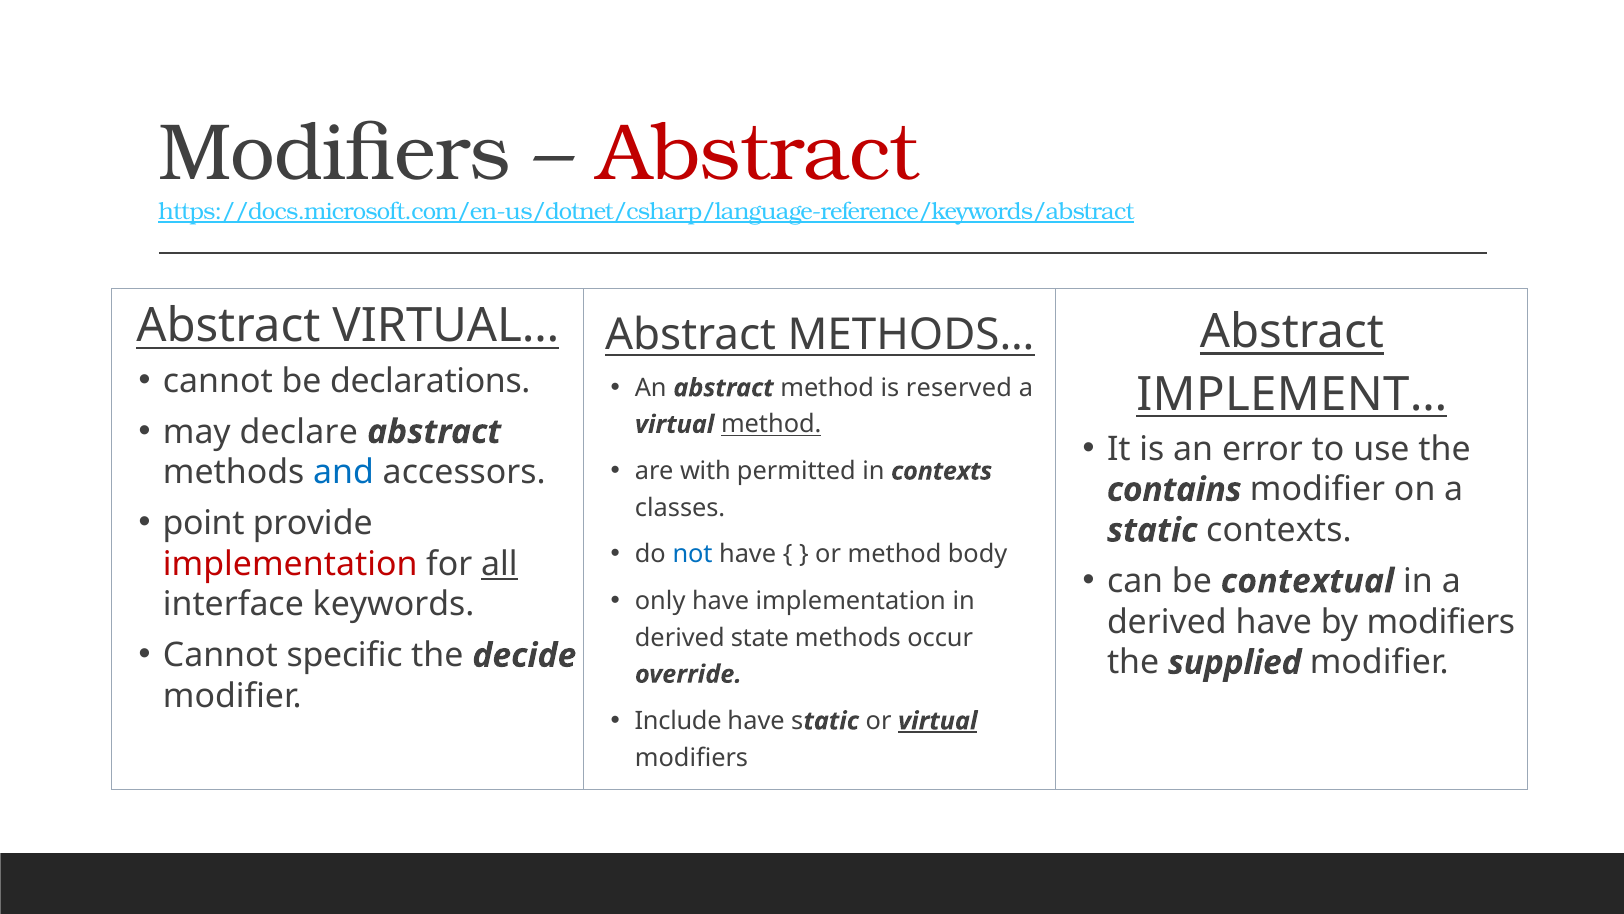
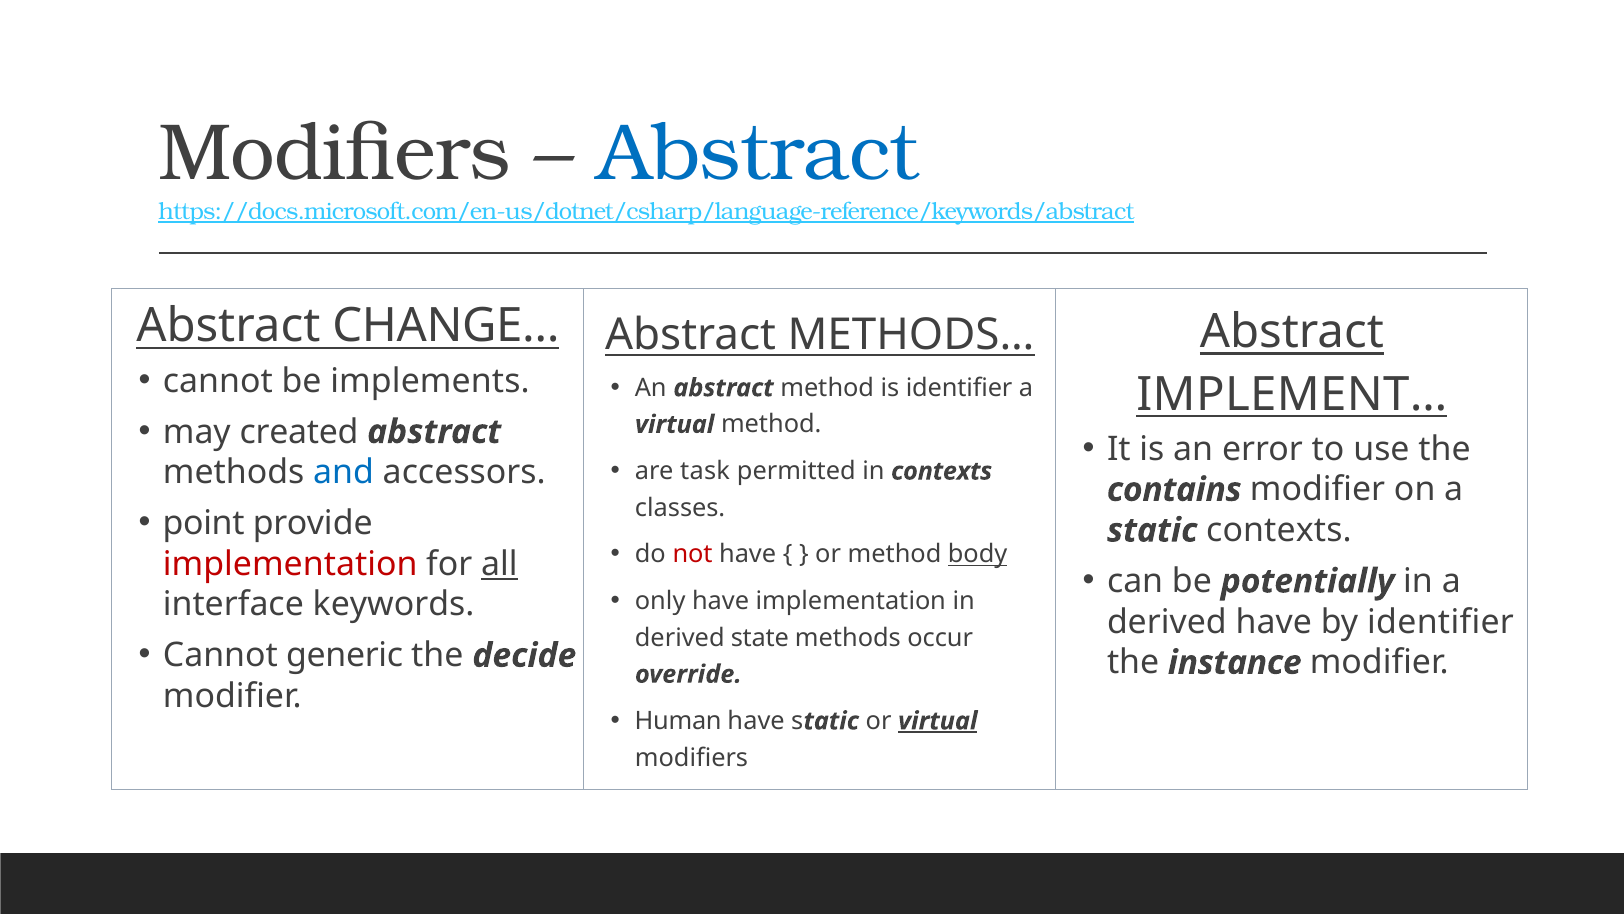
Abstract at (759, 153) colour: red -> blue
VIRTUAL…: VIRTUAL… -> CHANGE…
declarations: declarations -> implements
is reserved: reserved -> identifier
declare: declare -> created
method at (771, 424) underline: present -> none
with: with -> task
not colour: blue -> red
body underline: none -> present
contextual: contextual -> potentially
by modifiers: modifiers -> identifier
specific: specific -> generic
supplied: supplied -> instance
Include: Include -> Human
